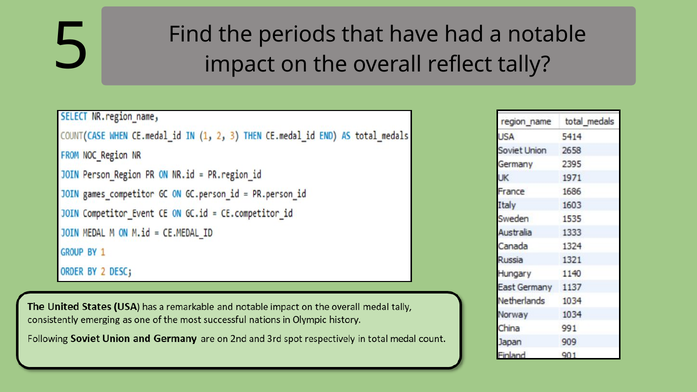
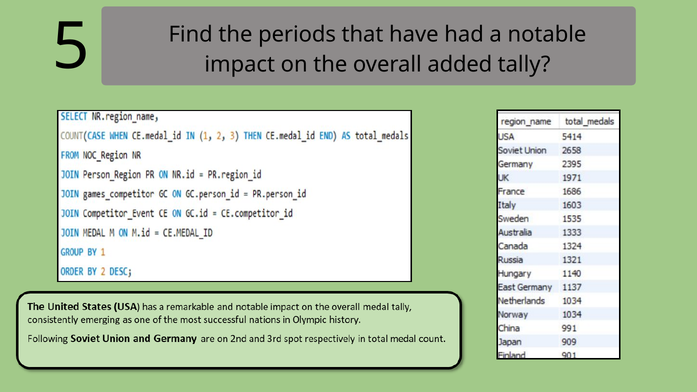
reflect: reflect -> added
